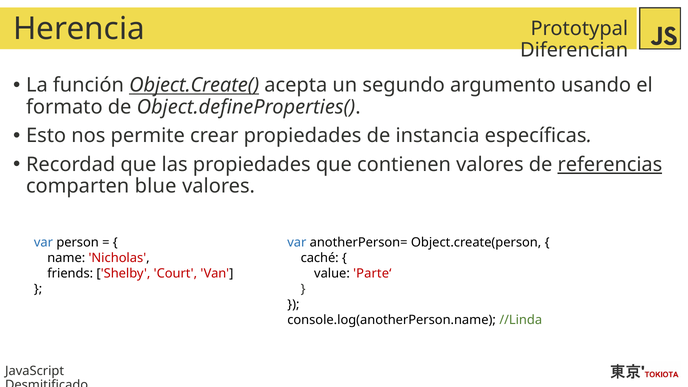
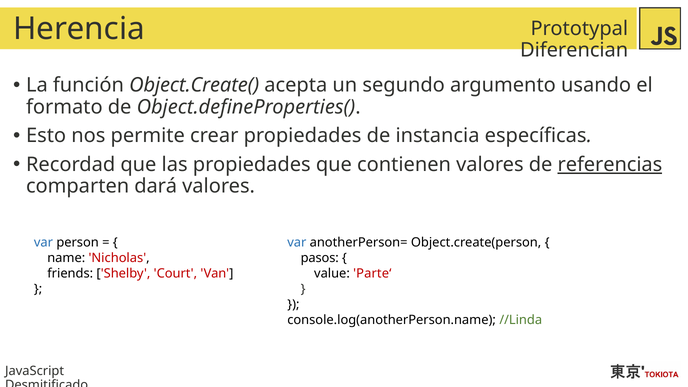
Object.Create( underline: present -> none
blue: blue -> dará
caché: caché -> pasos
